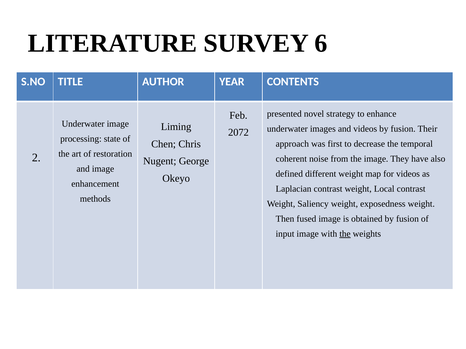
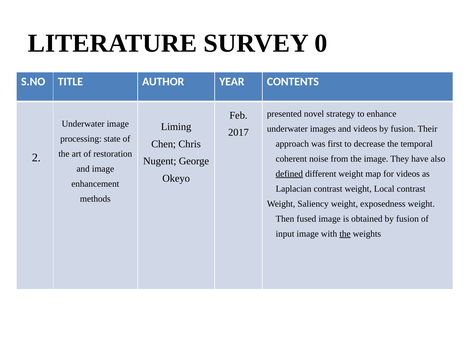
6: 6 -> 0
2072: 2072 -> 2017
defined underline: none -> present
